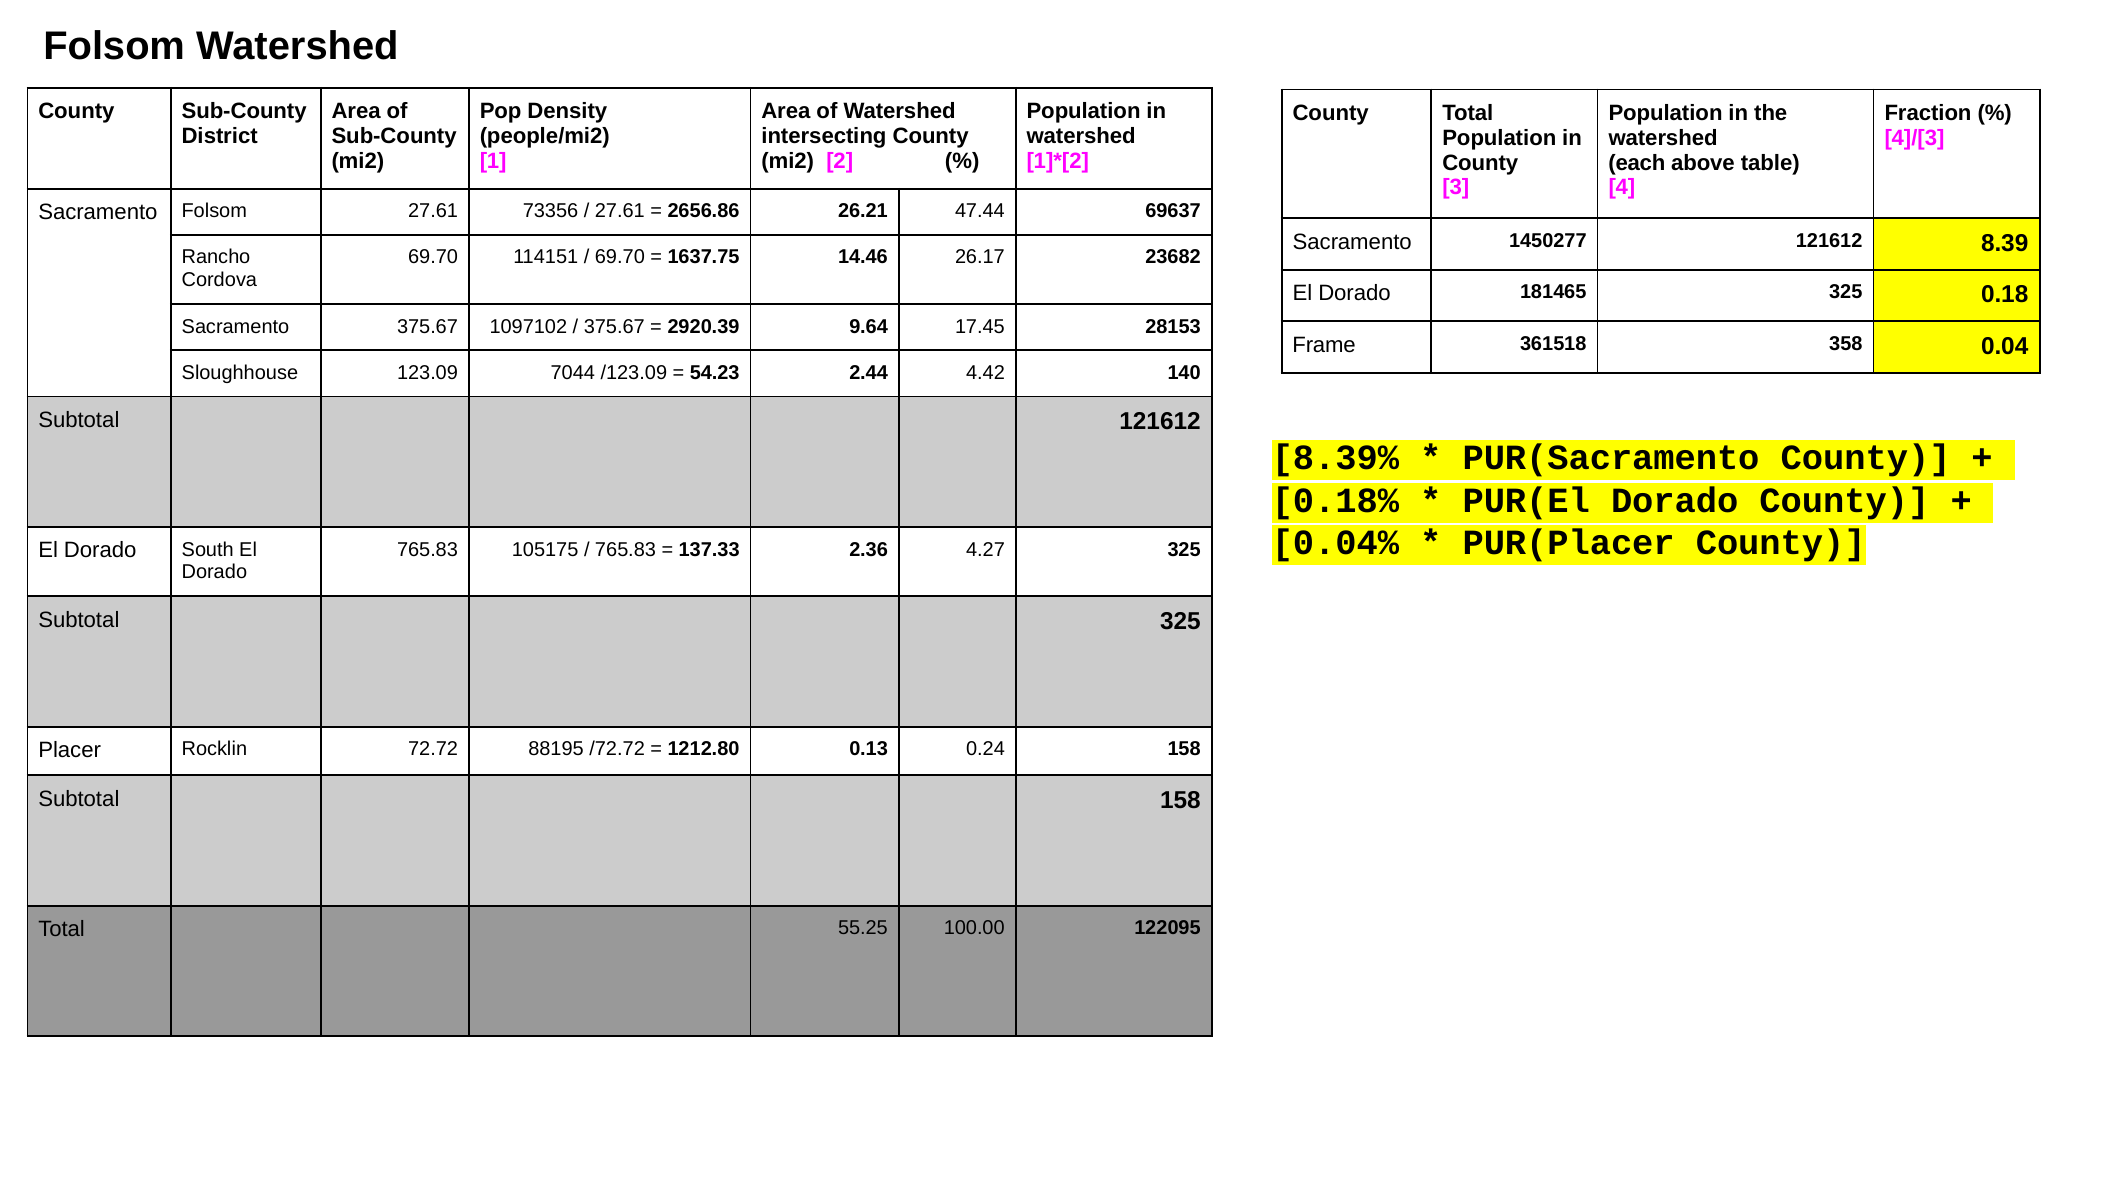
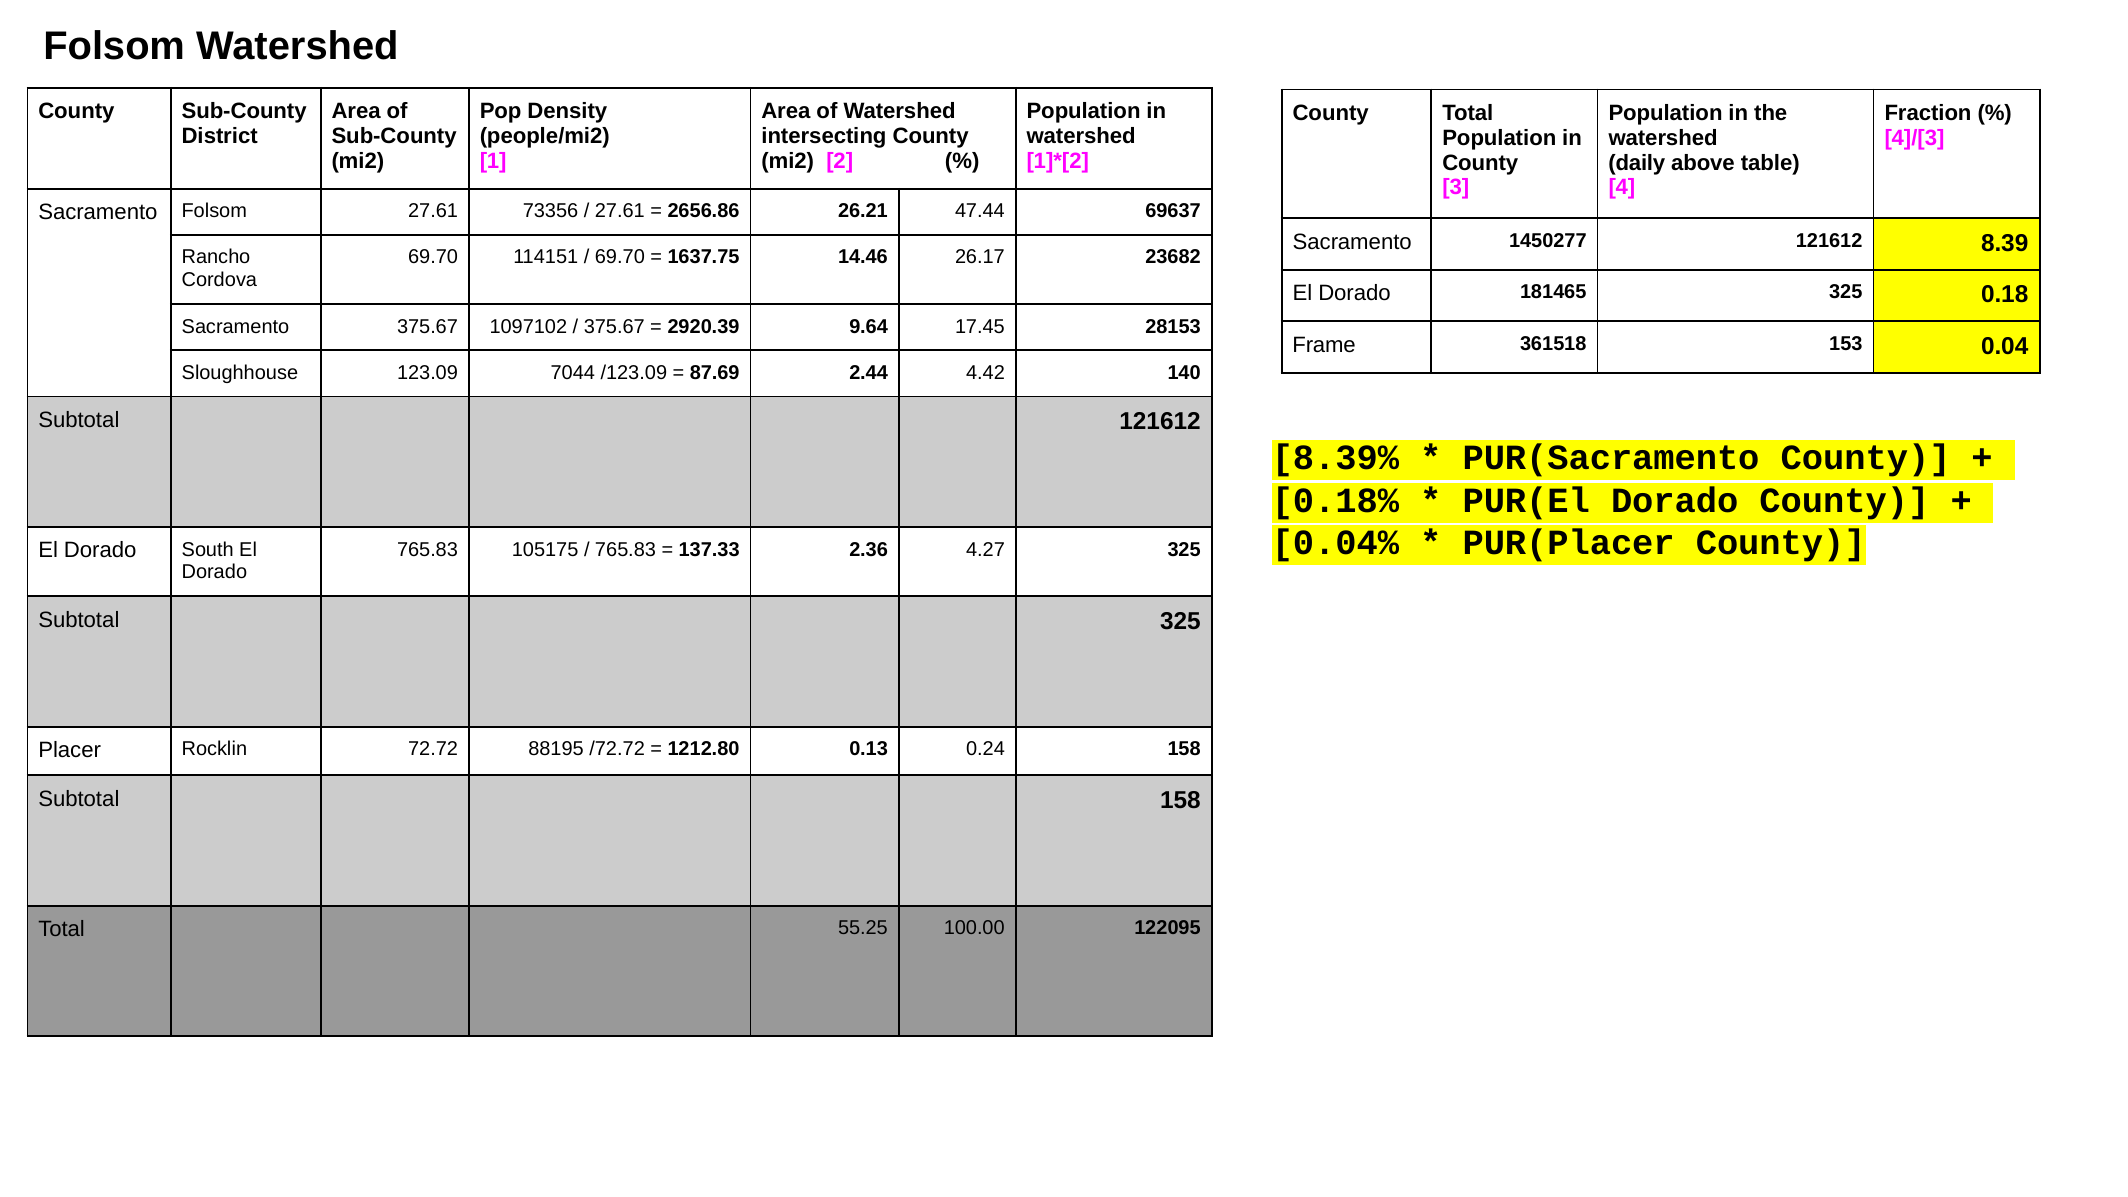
each: each -> daily
358: 358 -> 153
54.23: 54.23 -> 87.69
